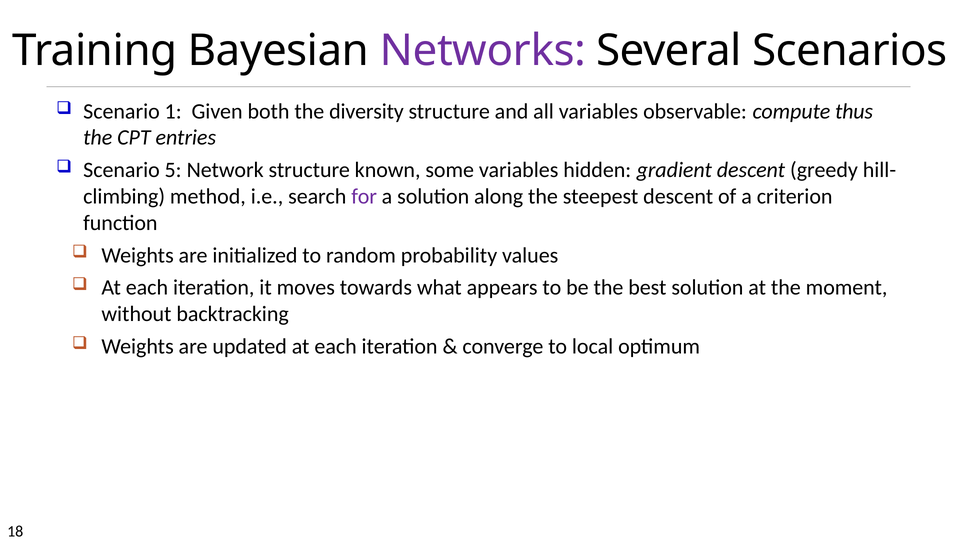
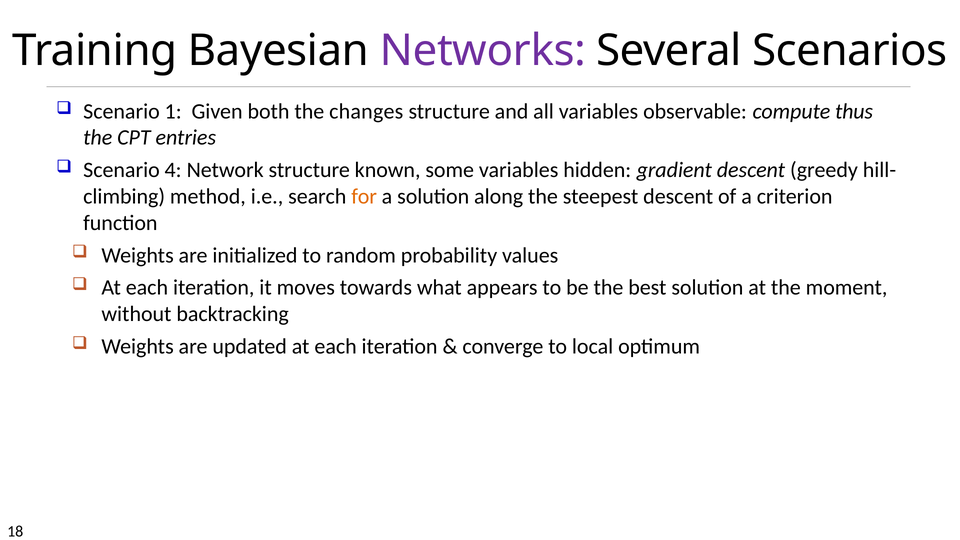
diversity: diversity -> changes
5: 5 -> 4
for colour: purple -> orange
